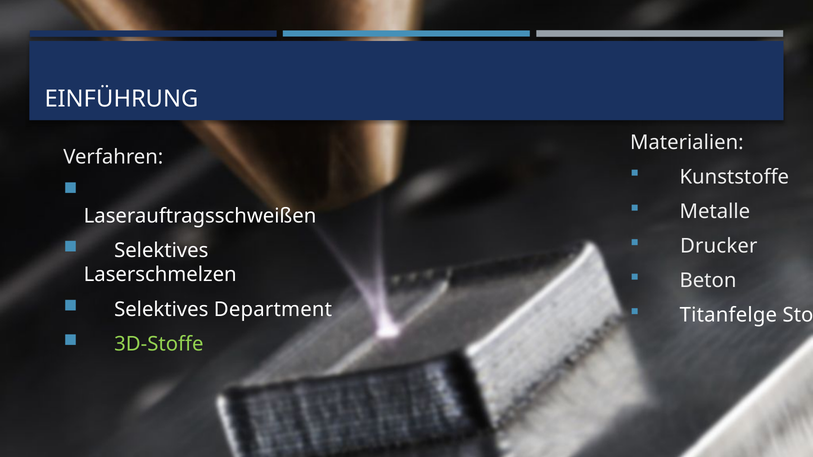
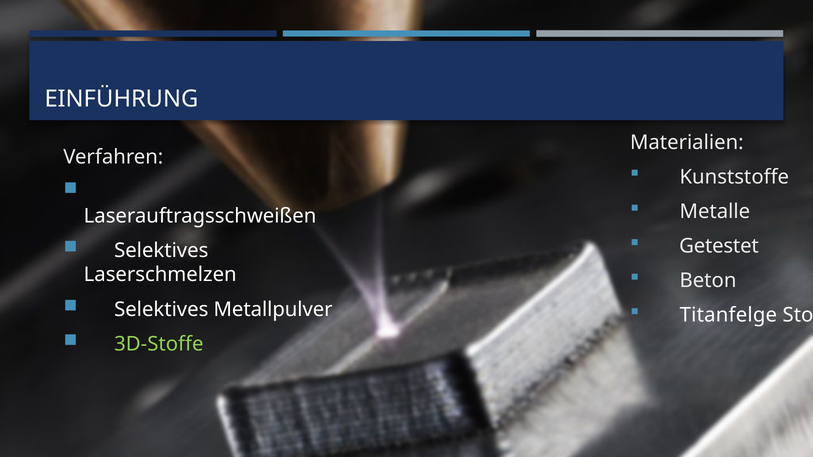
Drucker: Drucker -> Getestet
Department: Department -> Metallpulver
